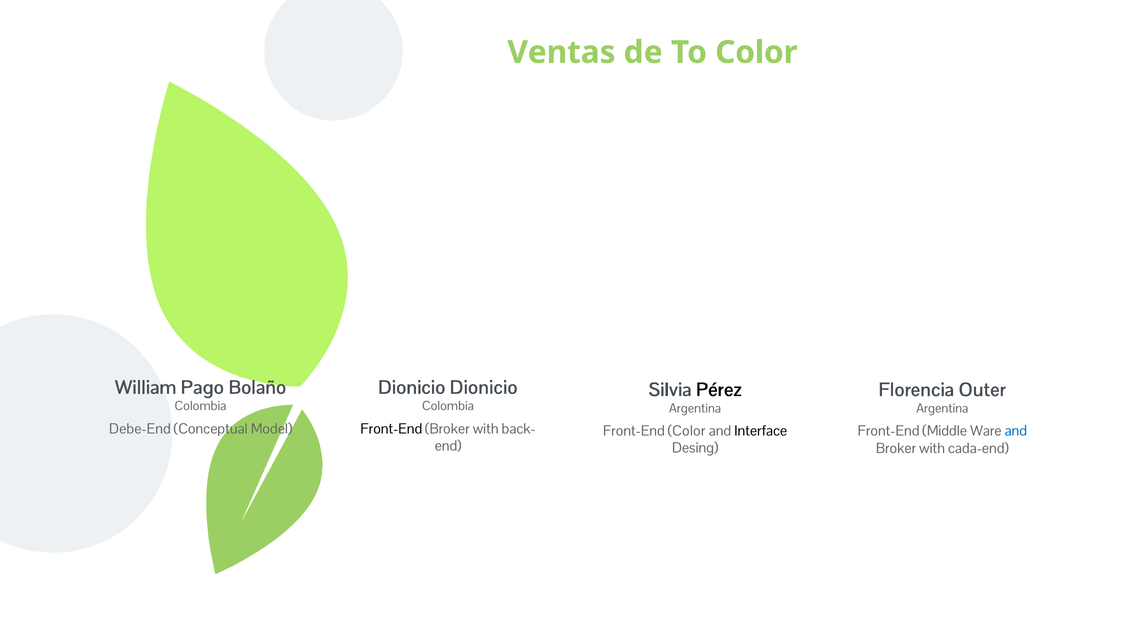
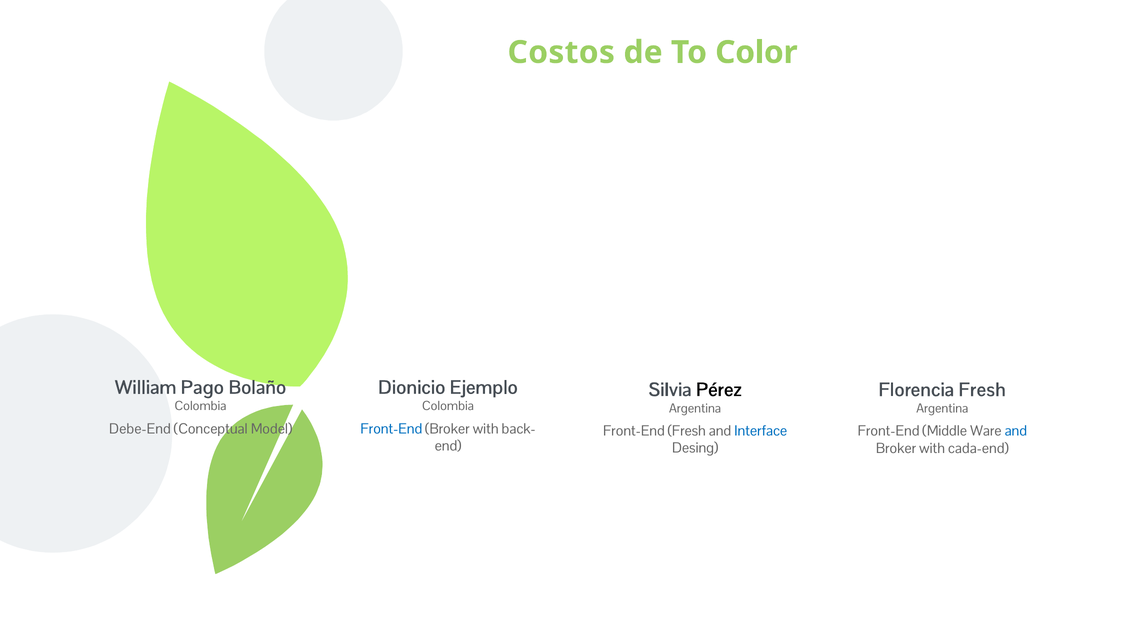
Ventas: Ventas -> Costos
Dionicio Dionicio: Dionicio -> Ejemplo
Florencia Outer: Outer -> Fresh
Front-End at (391, 429) colour: black -> blue
Front-End Color: Color -> Fresh
Interface colour: black -> blue
